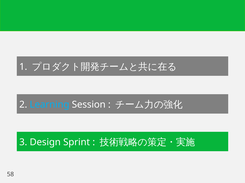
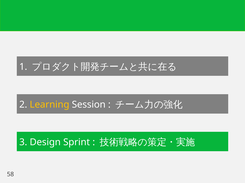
Learning colour: light blue -> yellow
